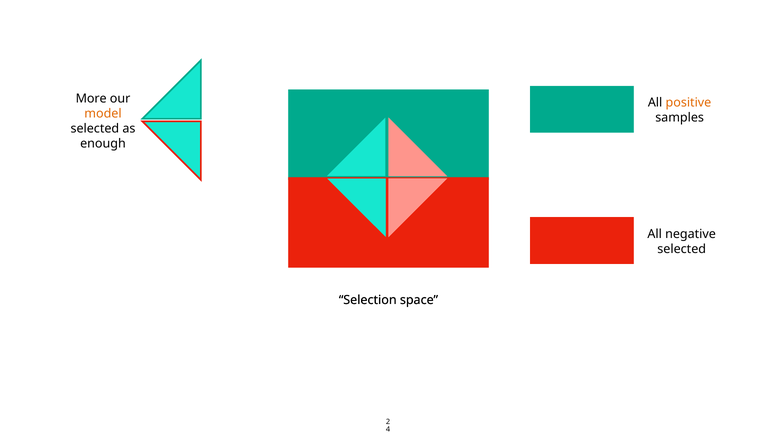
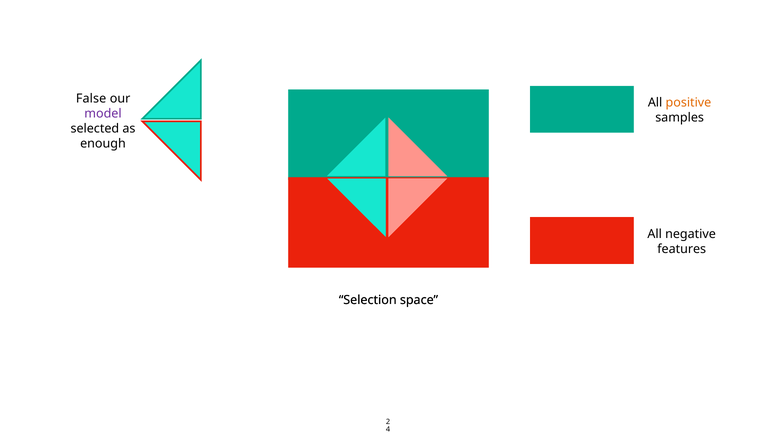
More: More -> False
model colour: orange -> purple
selected at (682, 249): selected -> features
